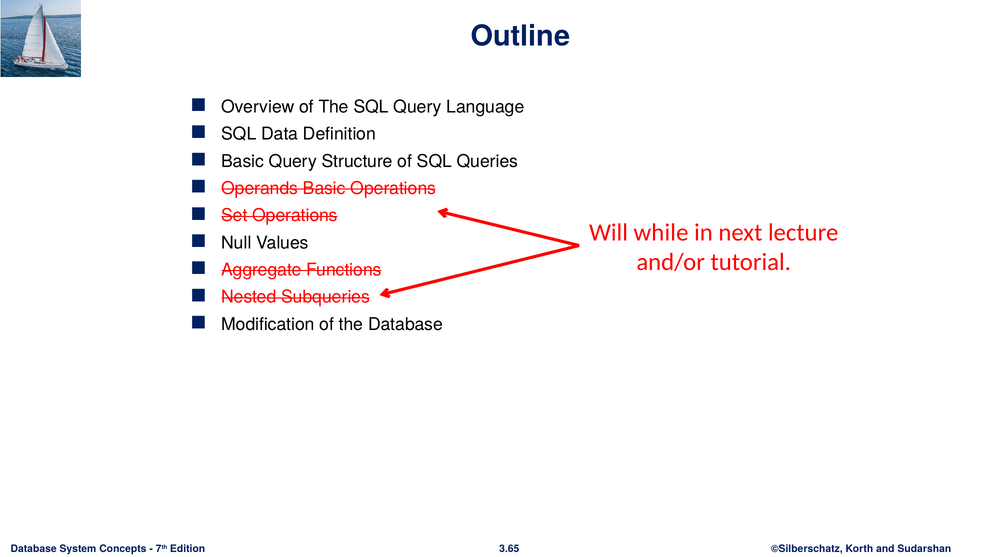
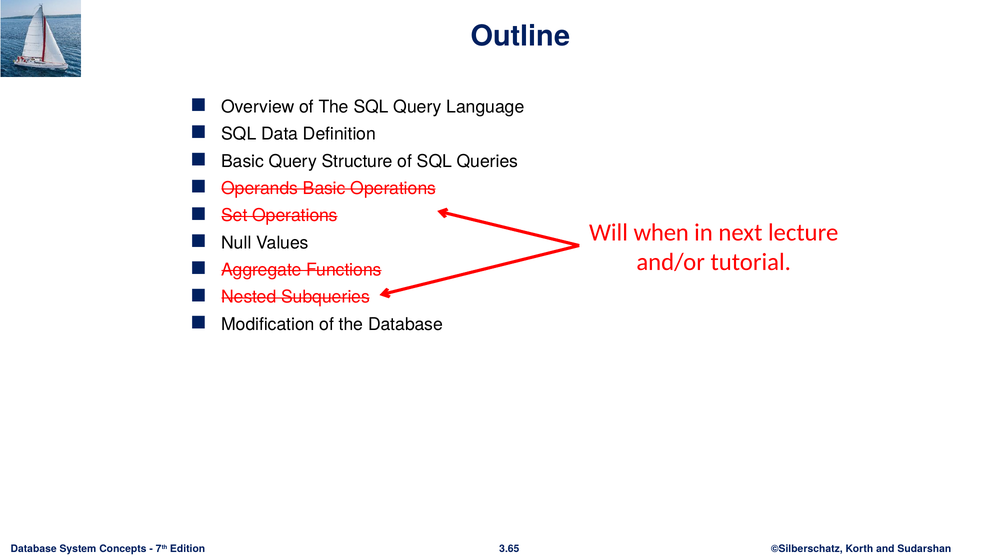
while: while -> when
